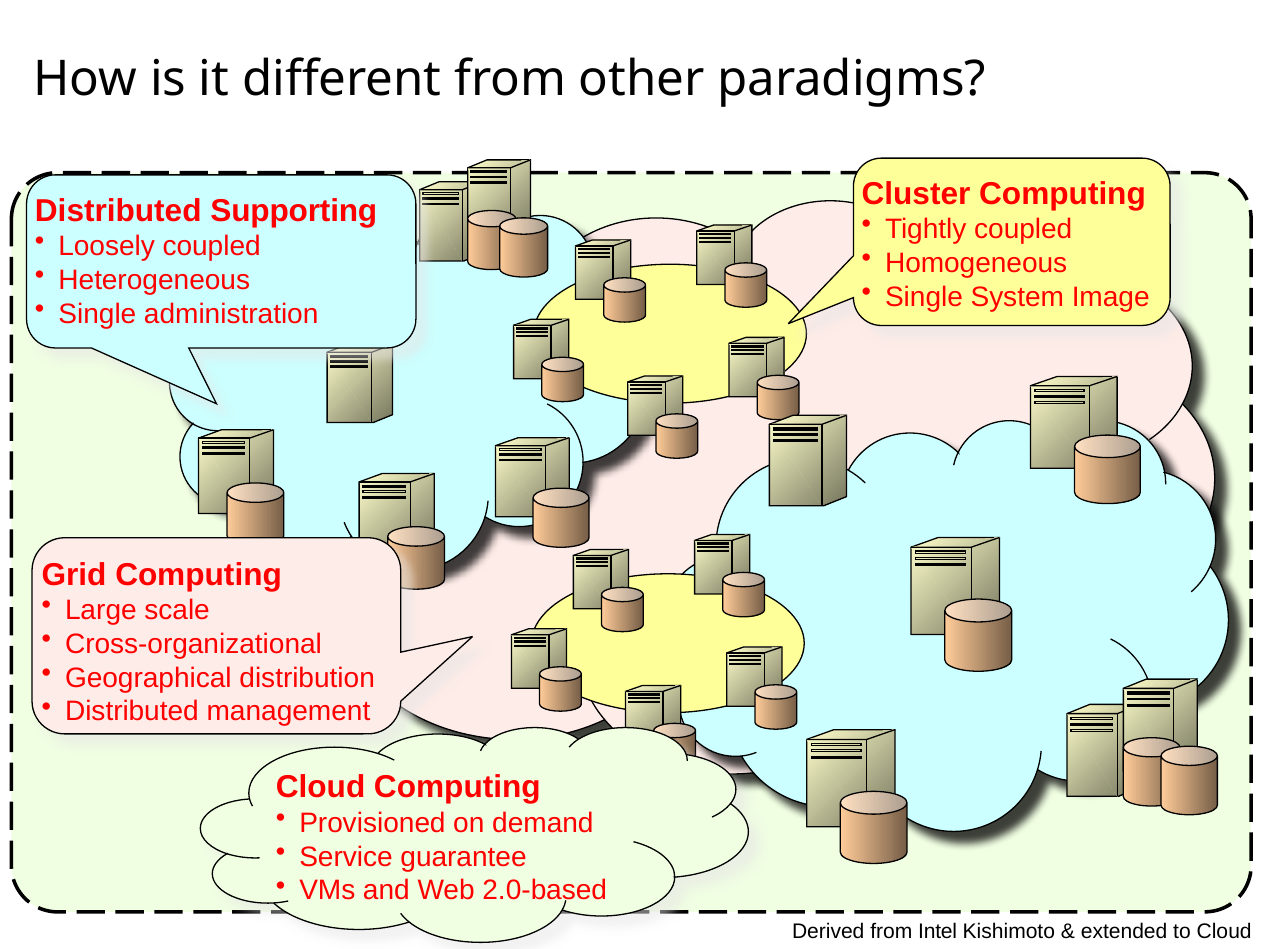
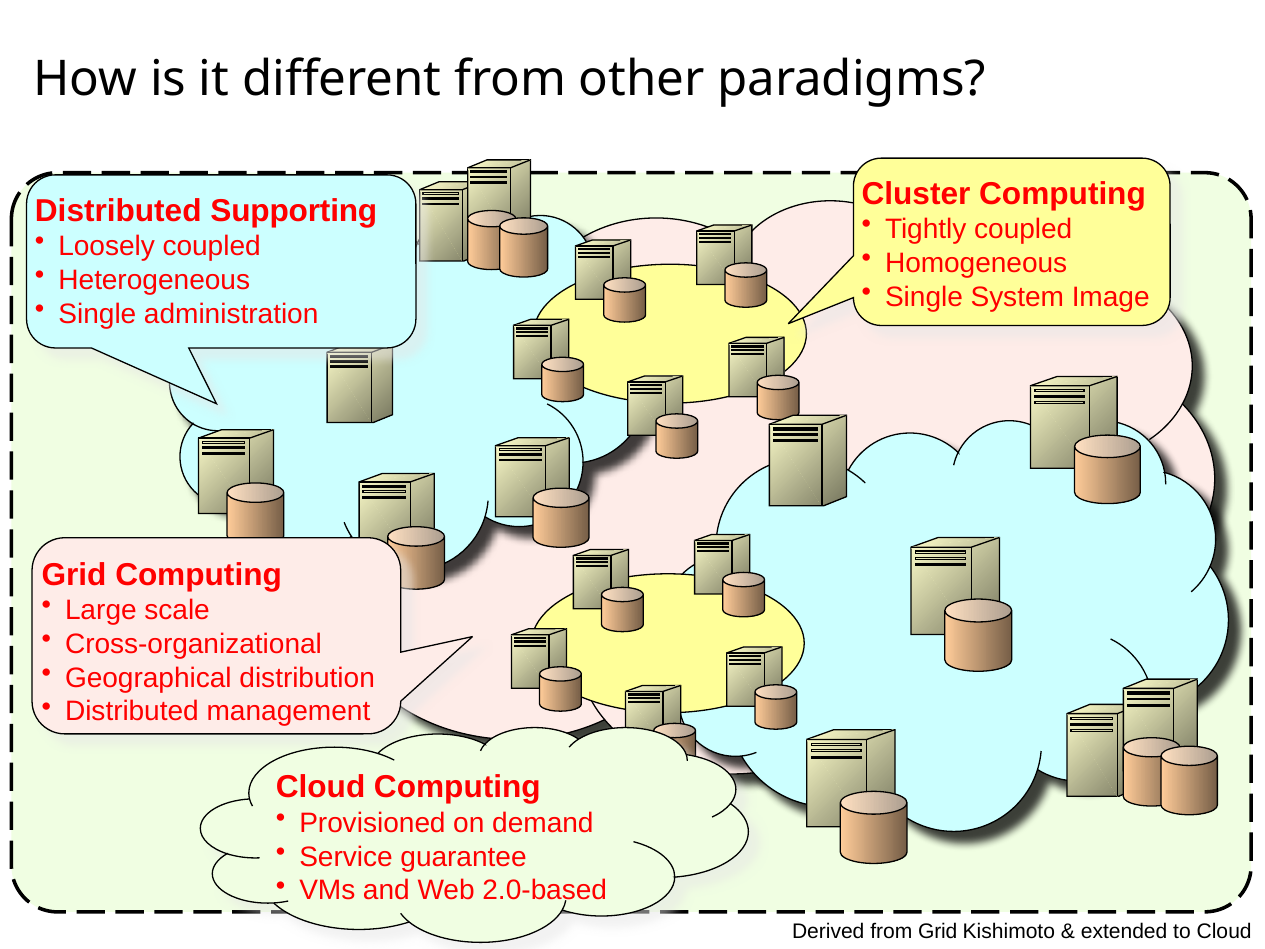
from Intel: Intel -> Grid
